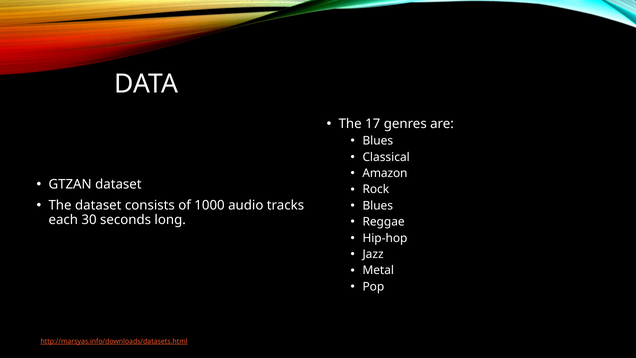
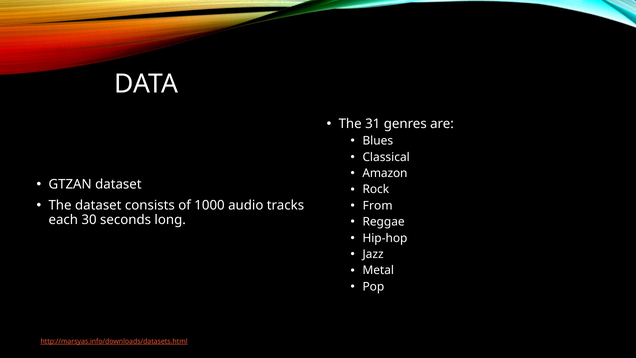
17: 17 -> 31
Blues at (378, 206): Blues -> From
